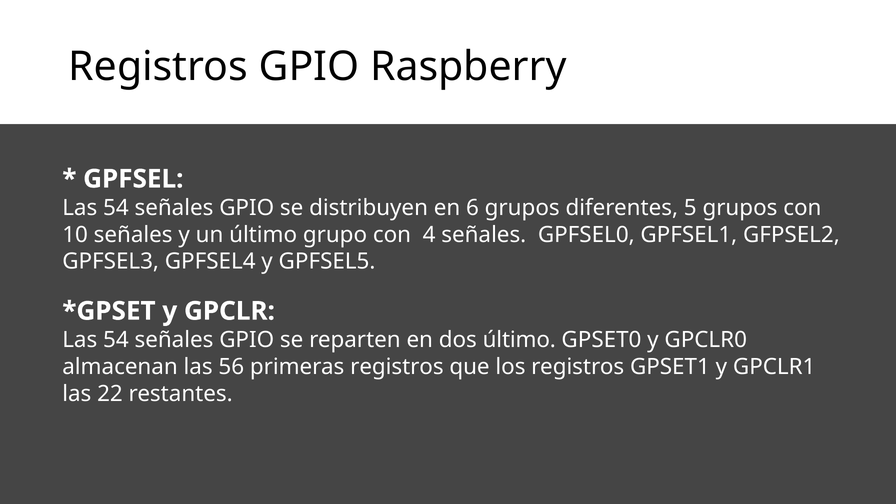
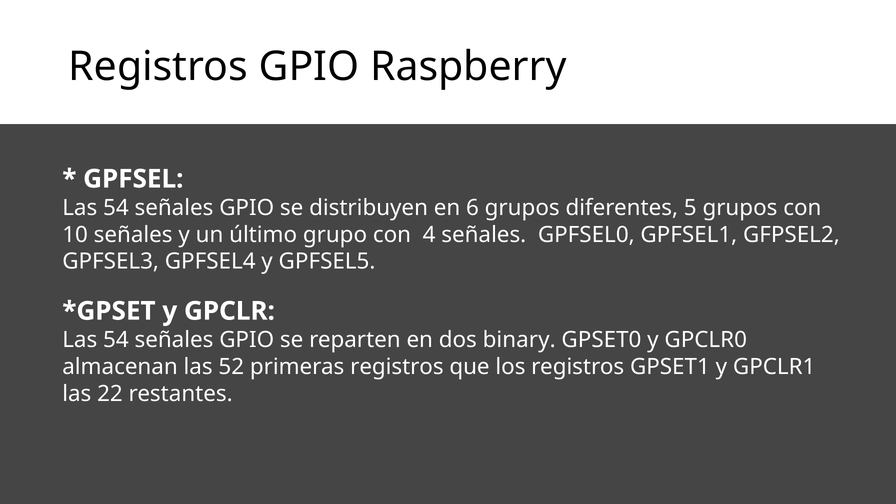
dos último: último -> binary
56: 56 -> 52
